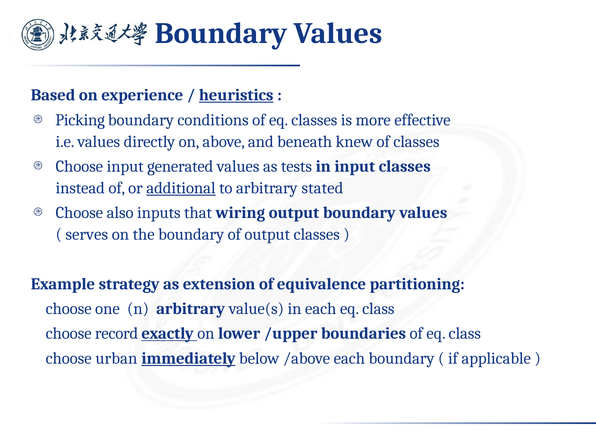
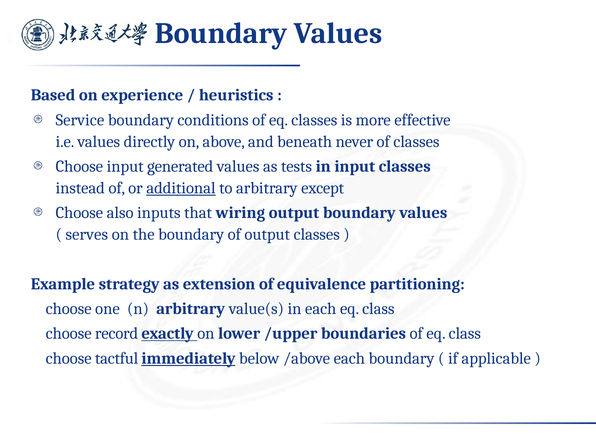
heuristics underline: present -> none
Picking: Picking -> Service
knew: knew -> never
stated: stated -> except
urban: urban -> tactful
